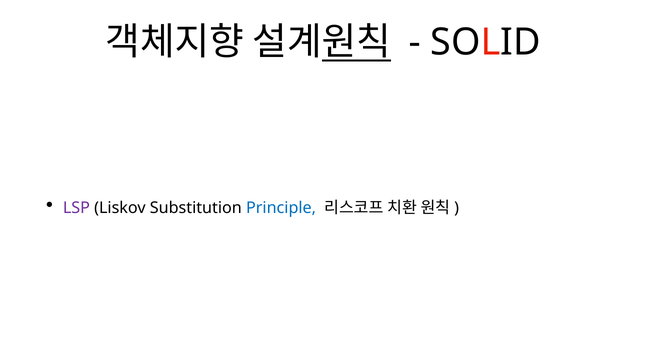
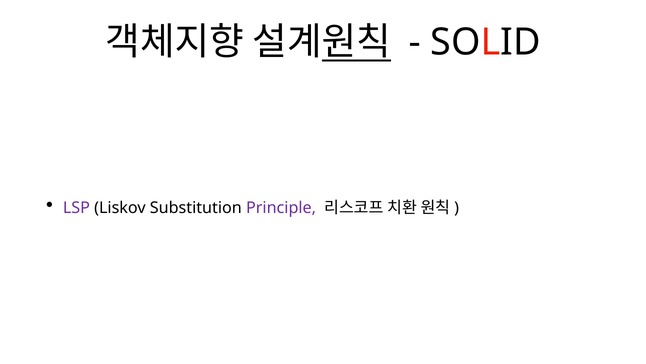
Principle colour: blue -> purple
